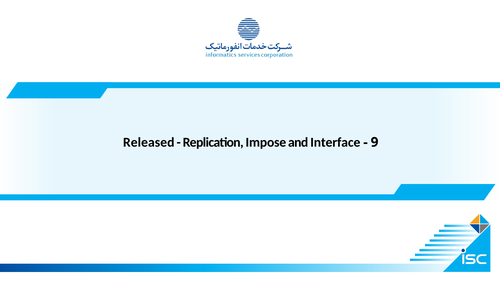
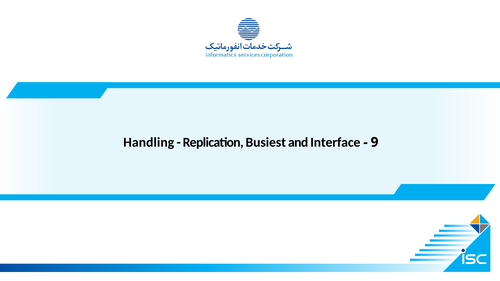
Released: Released -> Handling
Impose: Impose -> Busiest
